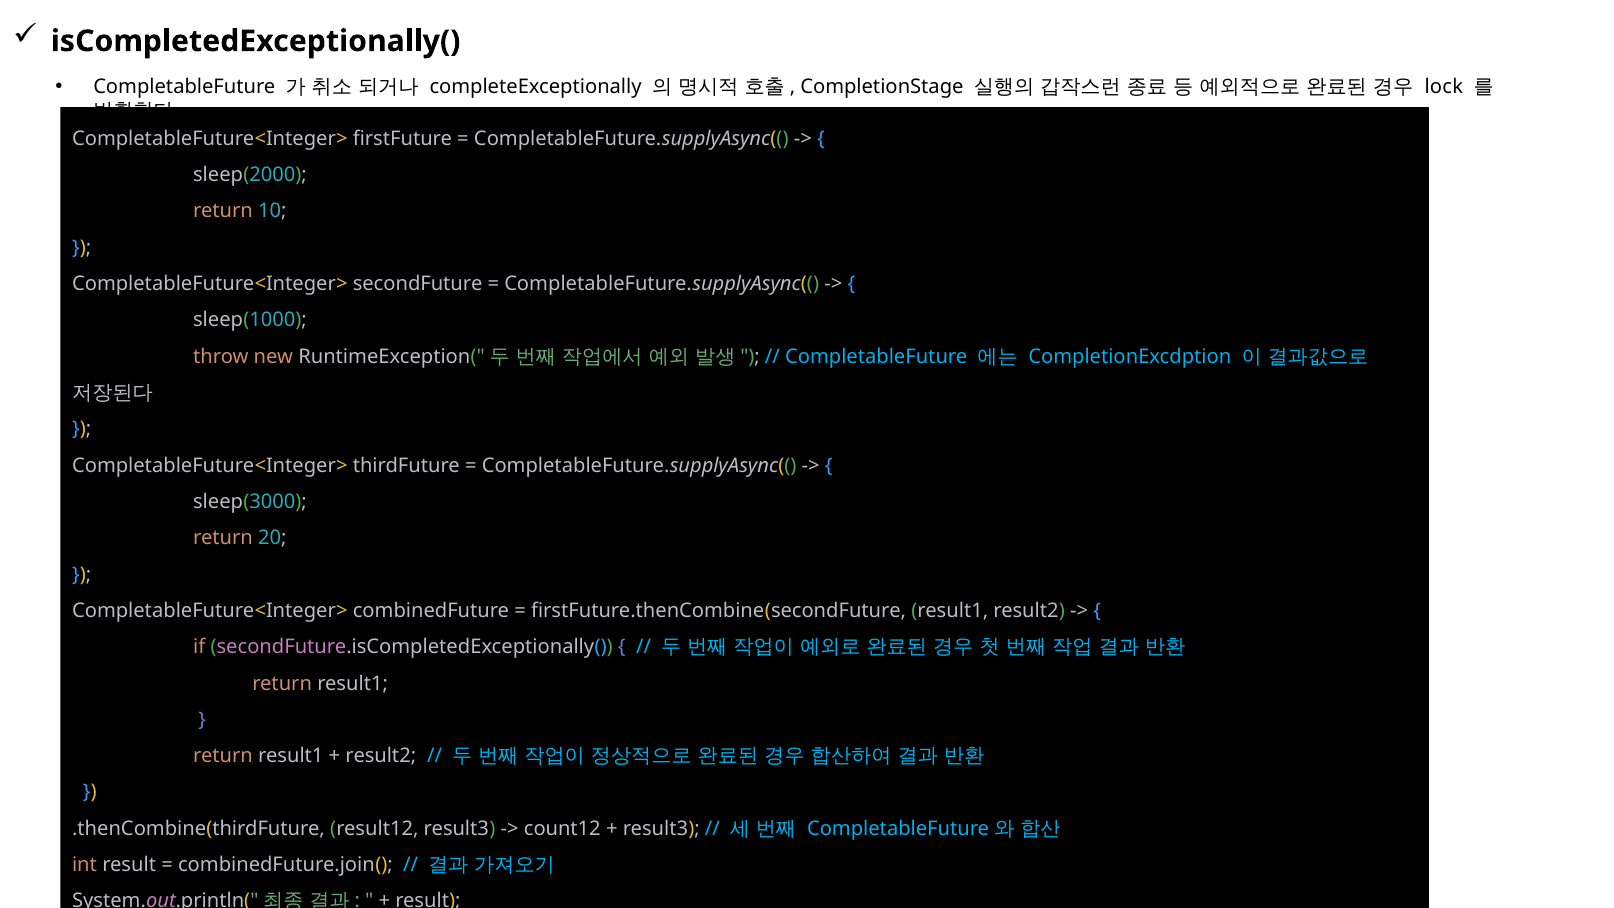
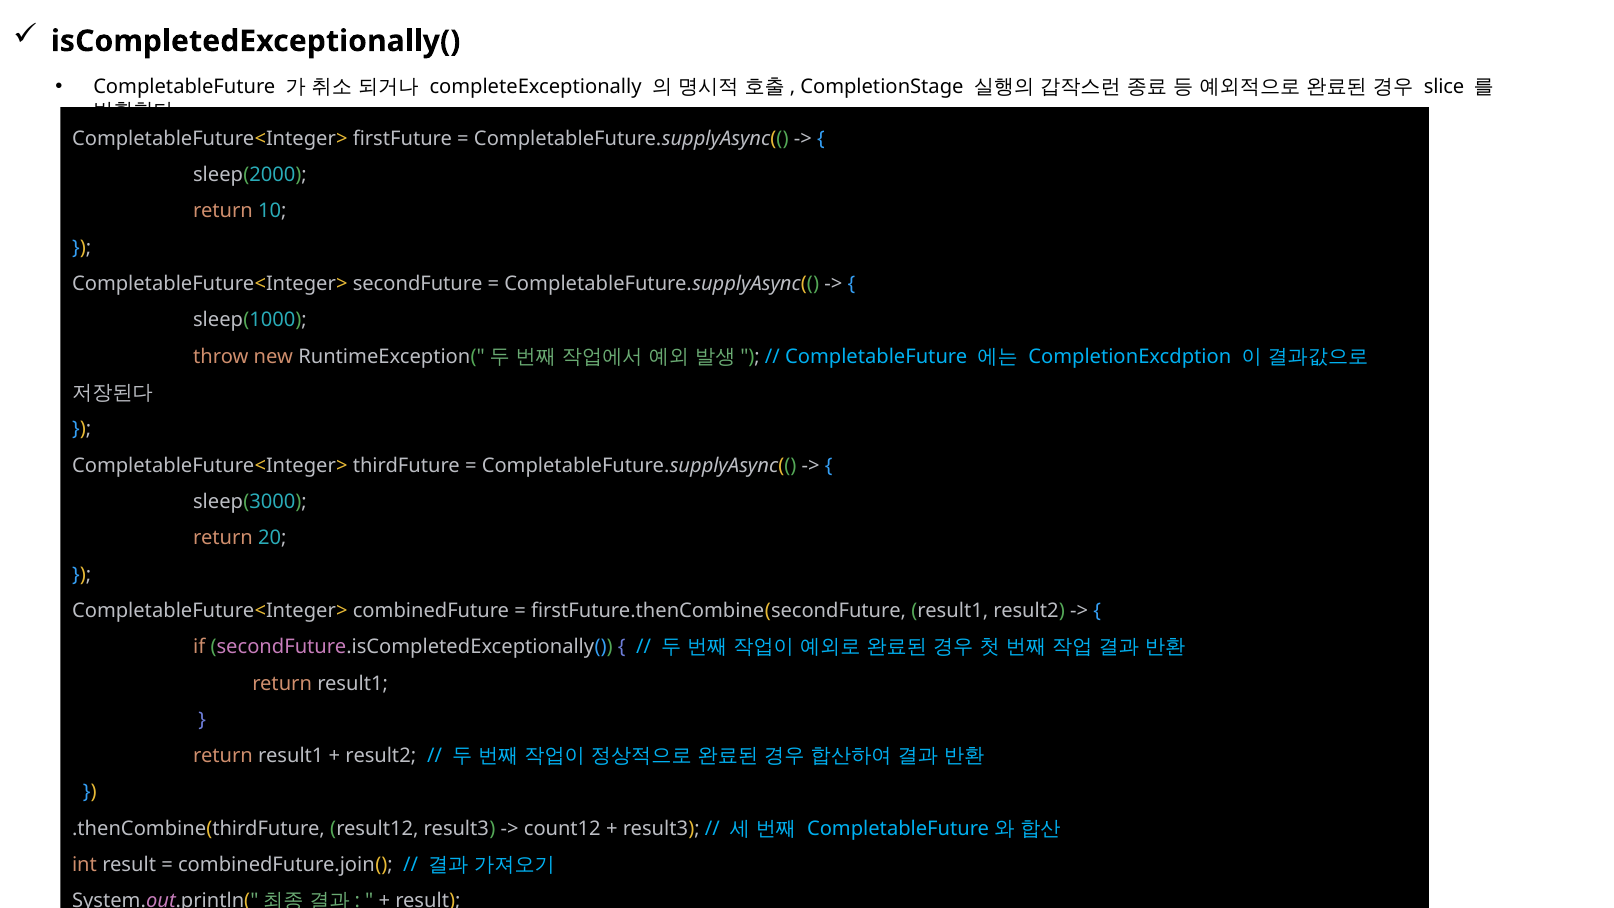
lock: lock -> slice
